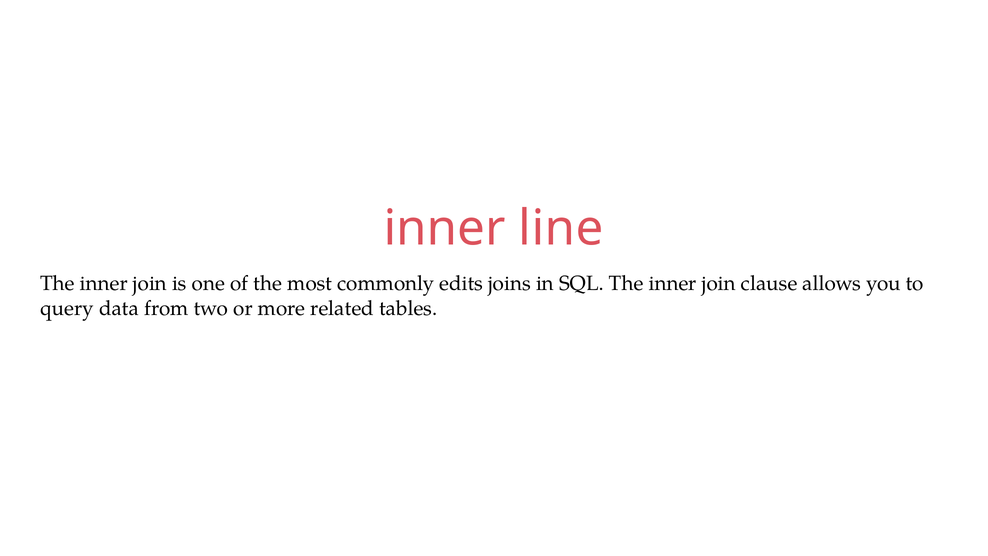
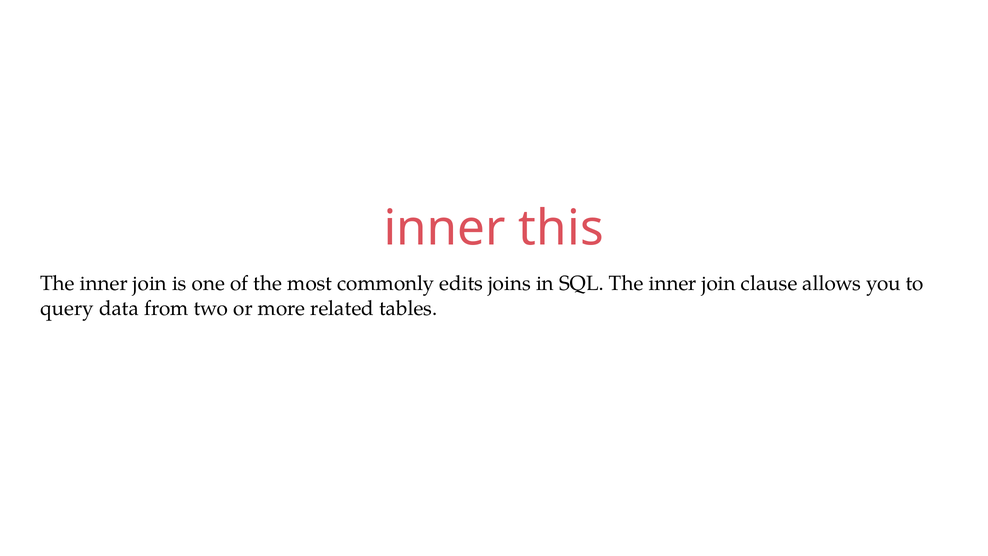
line: line -> this
